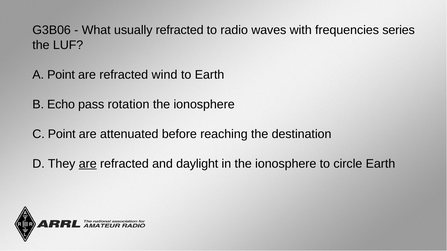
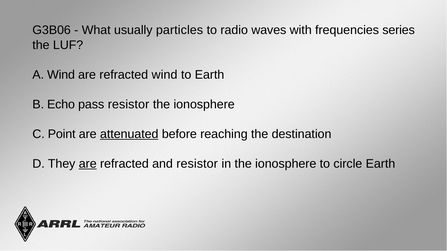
usually refracted: refracted -> particles
A Point: Point -> Wind
pass rotation: rotation -> resistor
attenuated underline: none -> present
and daylight: daylight -> resistor
